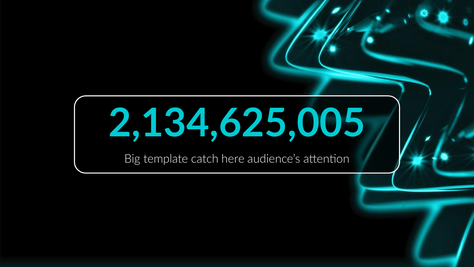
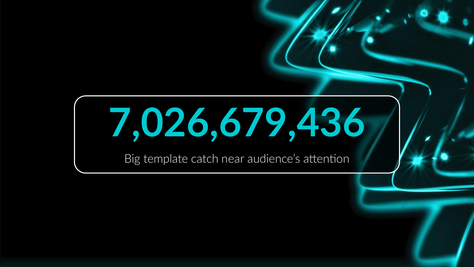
2,134,625,005: 2,134,625,005 -> 7,026,679,436
here: here -> near
